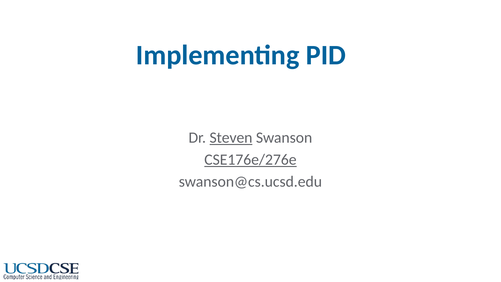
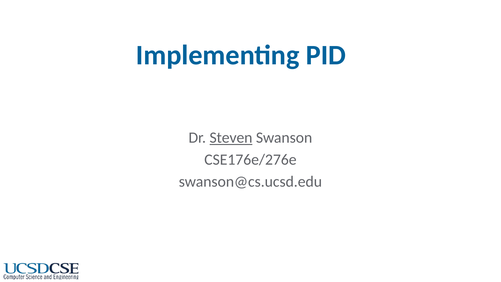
CSE176e/276e underline: present -> none
